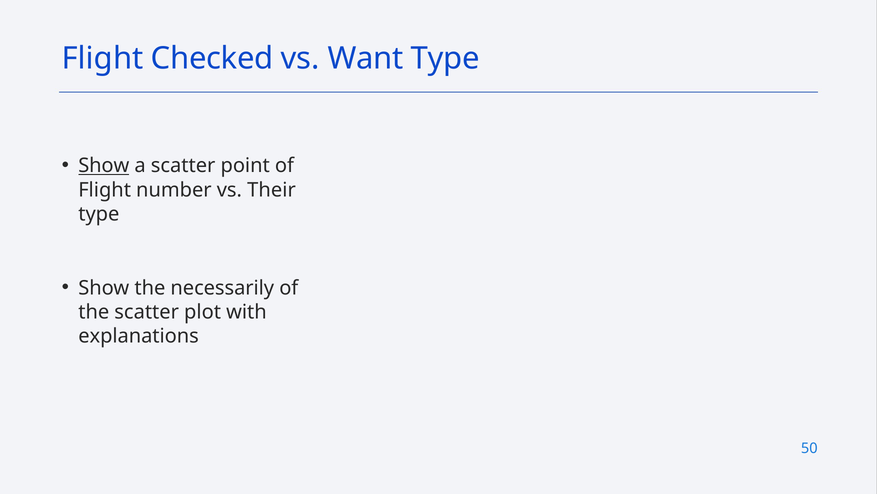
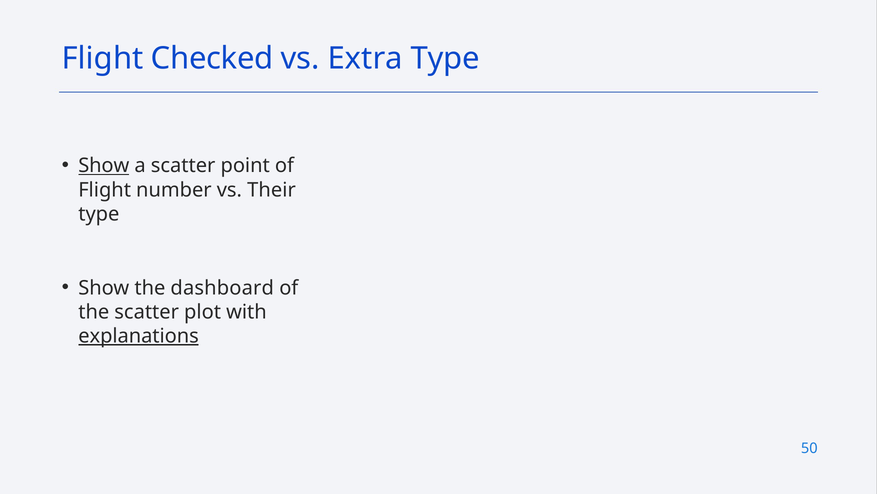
Want: Want -> Extra
necessarily: necessarily -> dashboard
explanations underline: none -> present
